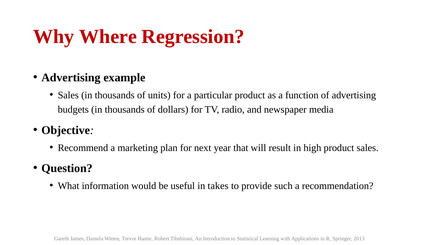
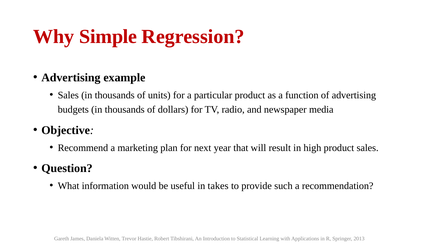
Where: Where -> Simple
